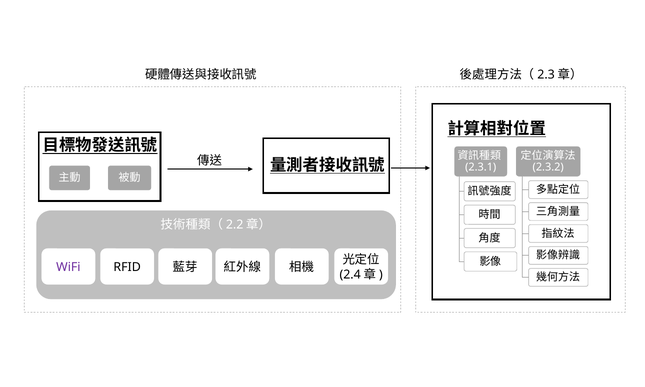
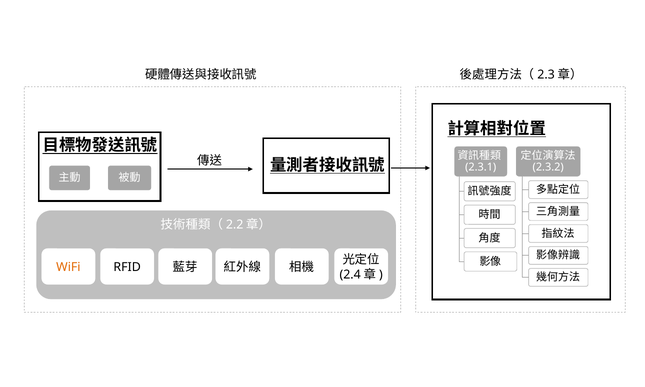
WiFi colour: purple -> orange
